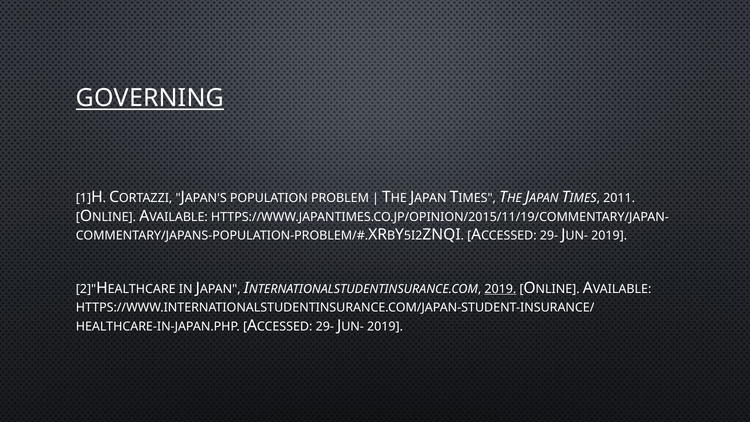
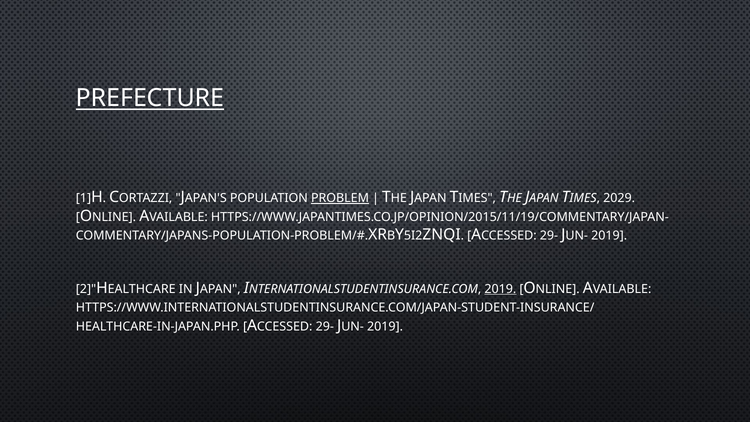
GOVERNING: GOVERNING -> PREFECTURE
PROBLEM underline: none -> present
2011: 2011 -> 2029
